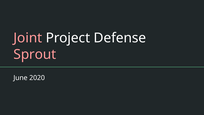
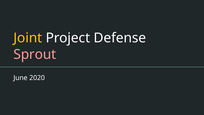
Joint colour: pink -> yellow
